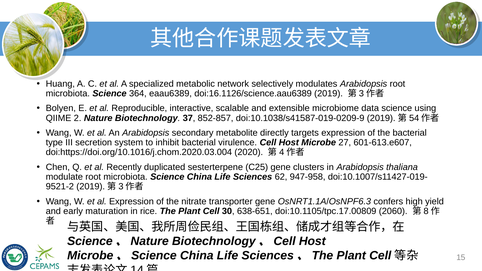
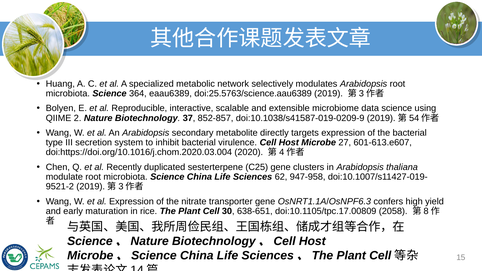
doi:16.1126/science.aau6389: doi:16.1126/science.aau6389 -> doi:25.5763/science.aau6389
2060: 2060 -> 2058
